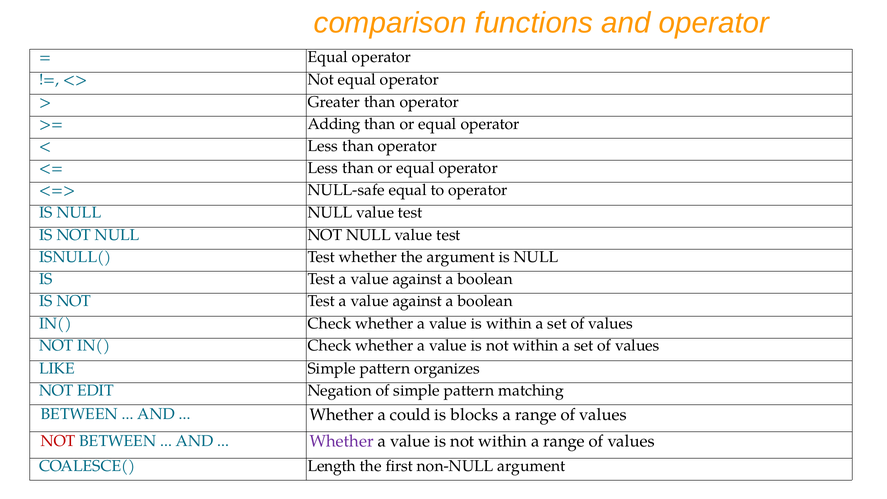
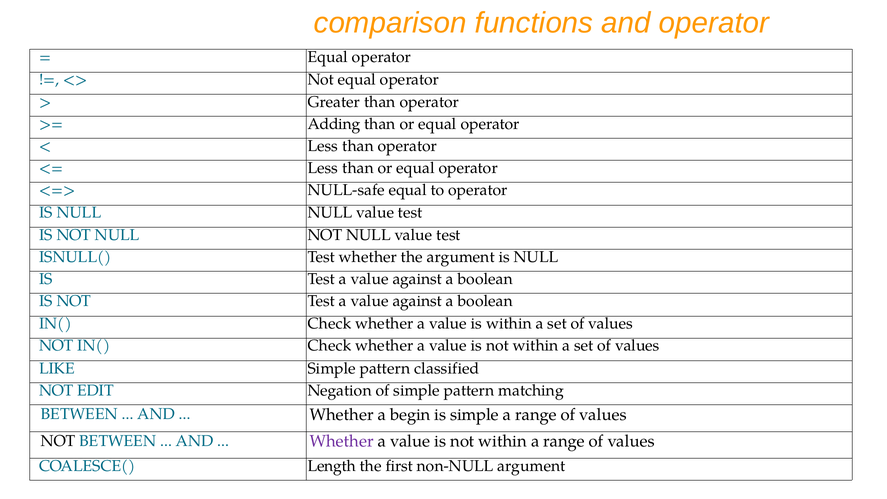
organizes: organizes -> classified
could: could -> begin
is blocks: blocks -> simple
NOT at (58, 441) colour: red -> black
